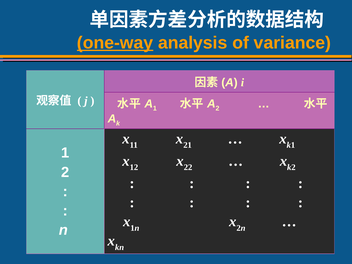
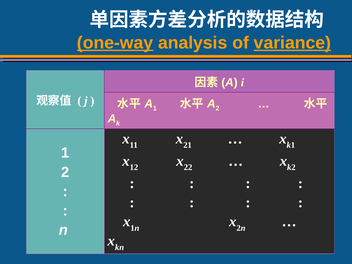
variance underline: none -> present
